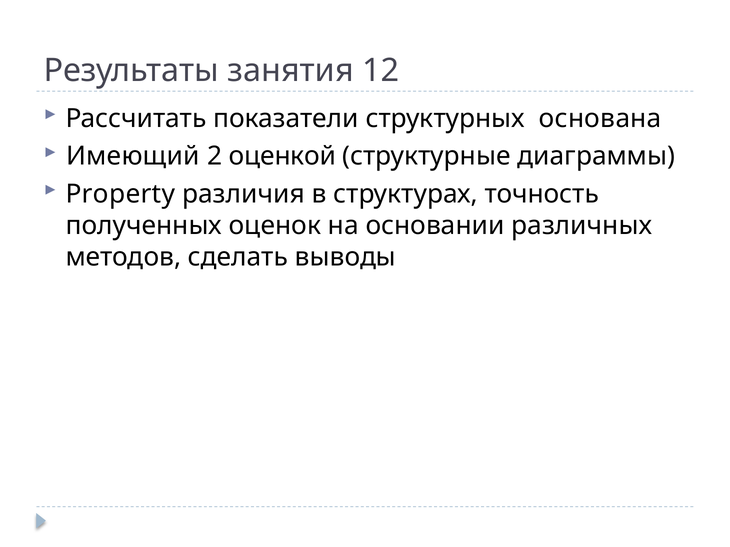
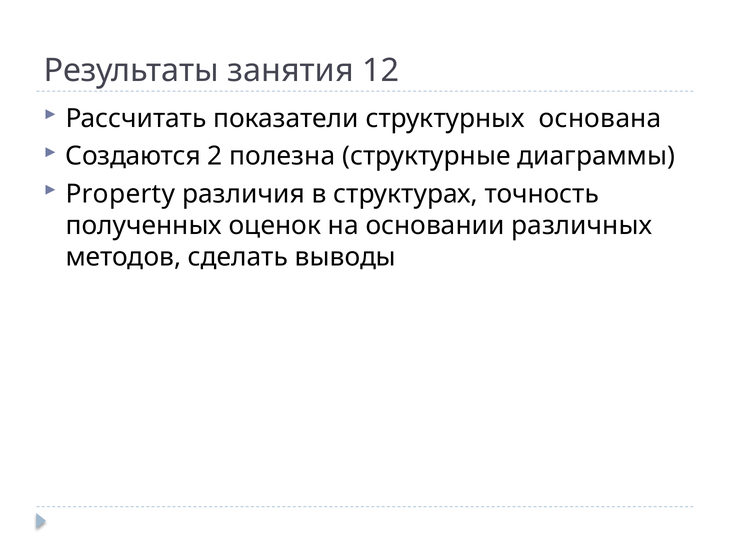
Имеющий: Имеющий -> Создаются
оценкой: оценкой -> полезна
